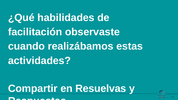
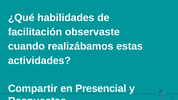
Resuelvas: Resuelvas -> Presencial
